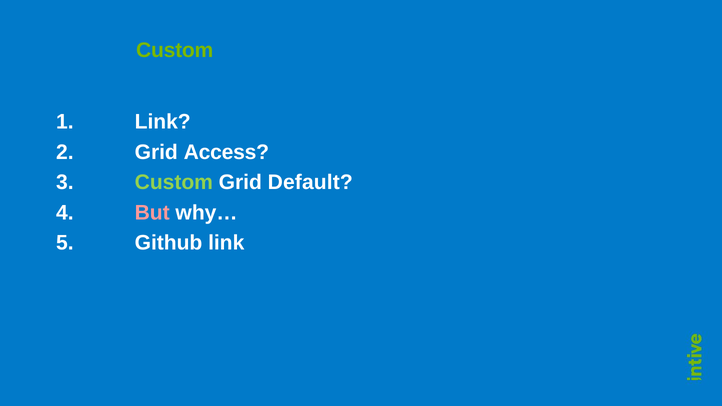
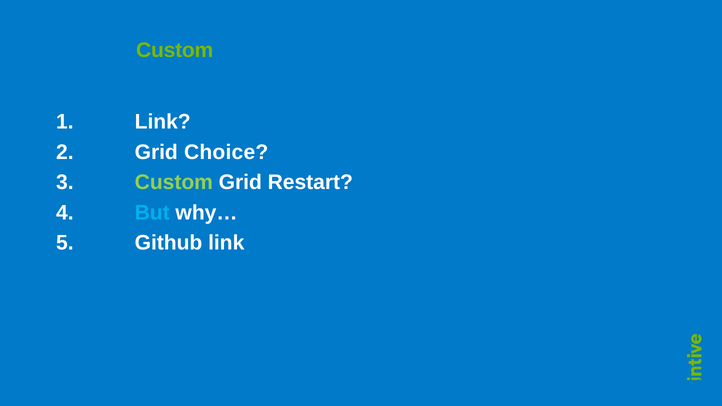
Access: Access -> Choice
Default: Default -> Restart
But colour: pink -> light blue
